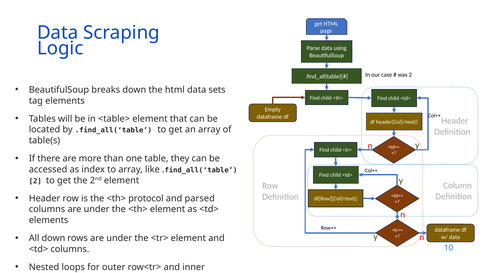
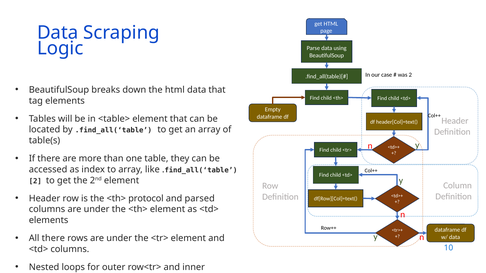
data sets: sets -> that
All down: down -> there
